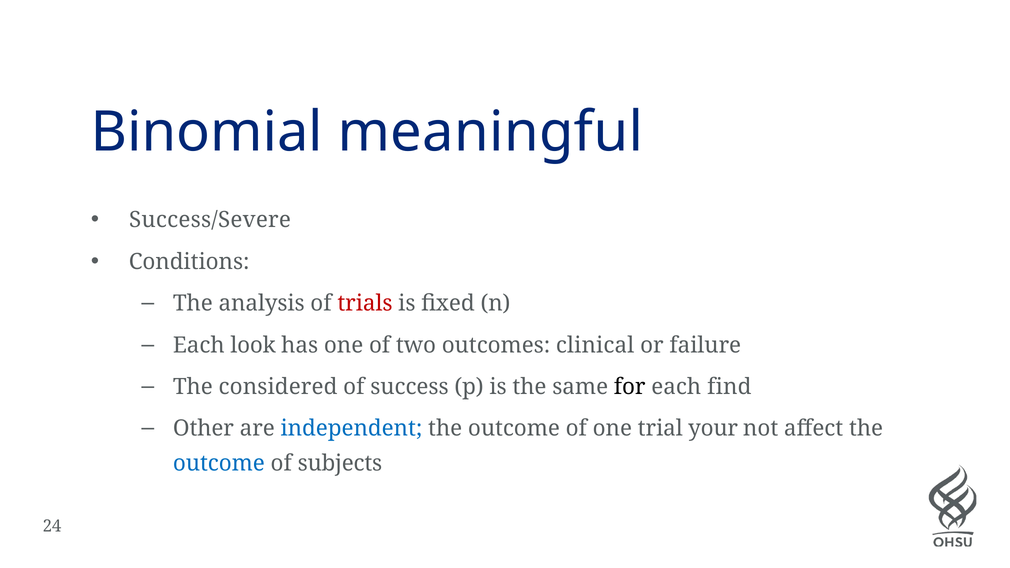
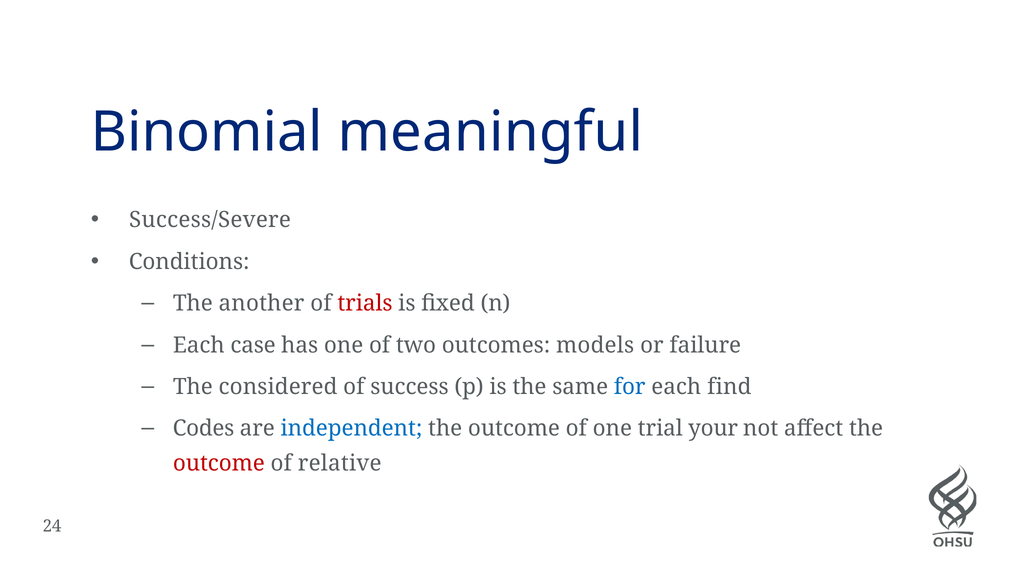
analysis: analysis -> another
look: look -> case
clinical: clinical -> models
for colour: black -> blue
Other: Other -> Codes
outcome at (219, 464) colour: blue -> red
subjects: subjects -> relative
